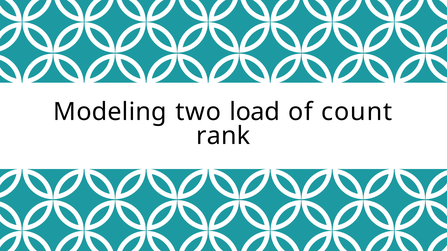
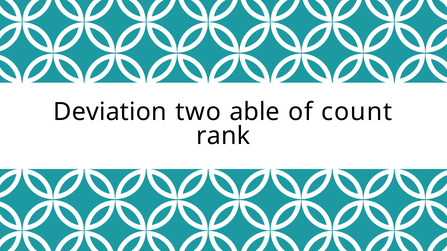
Modeling: Modeling -> Deviation
load: load -> able
